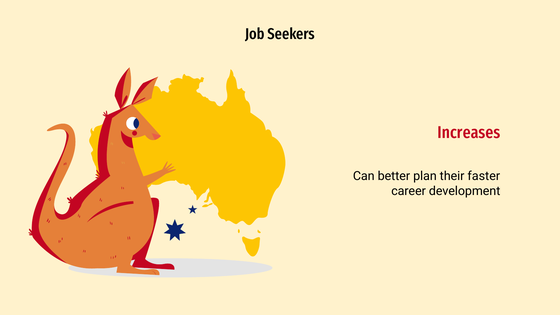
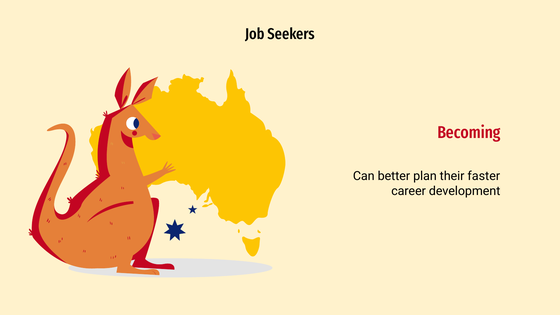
Increases: Increases -> Becoming
